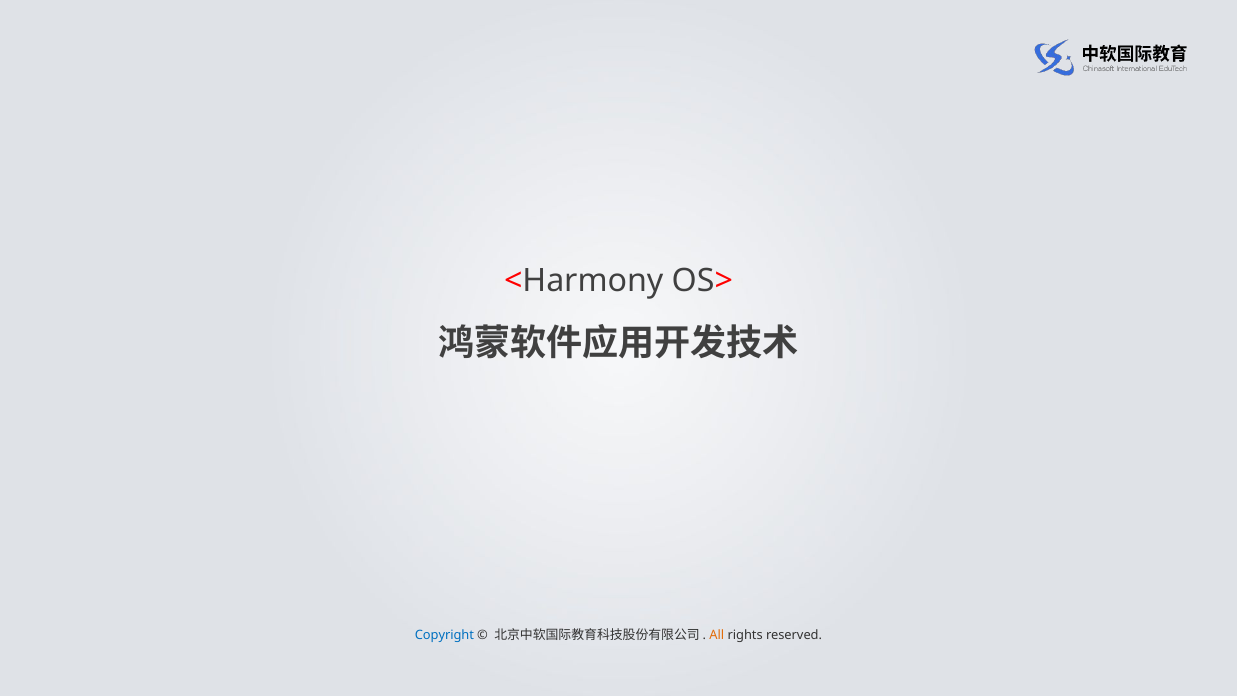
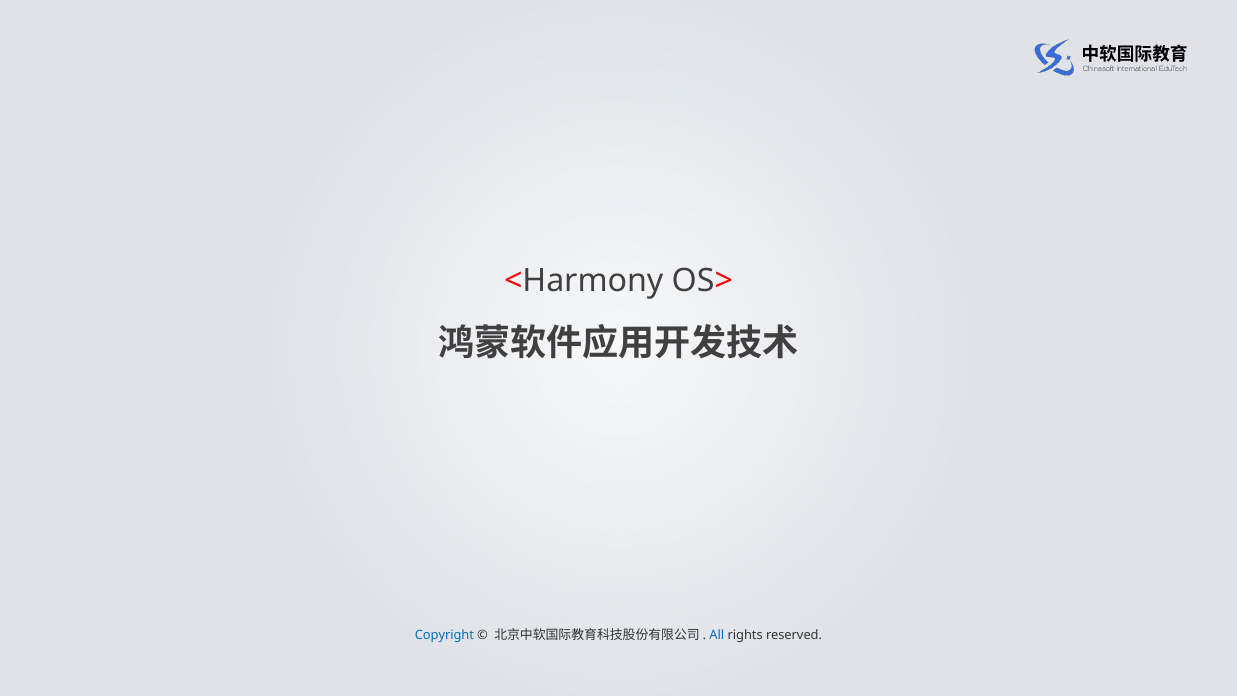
All colour: orange -> blue
